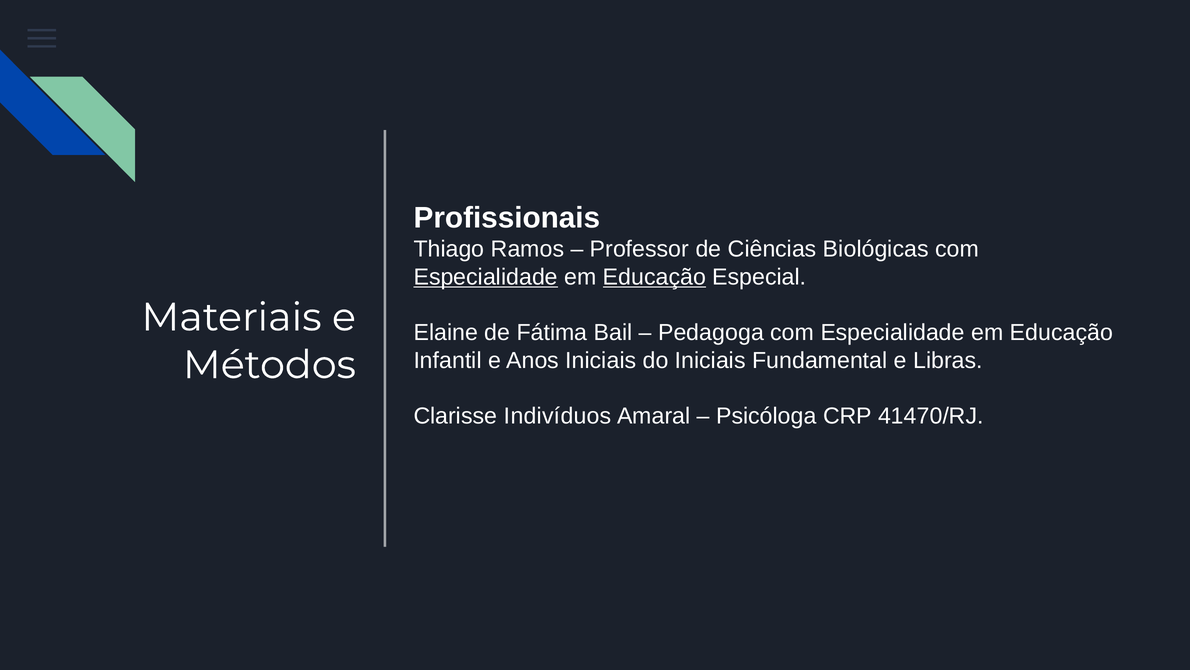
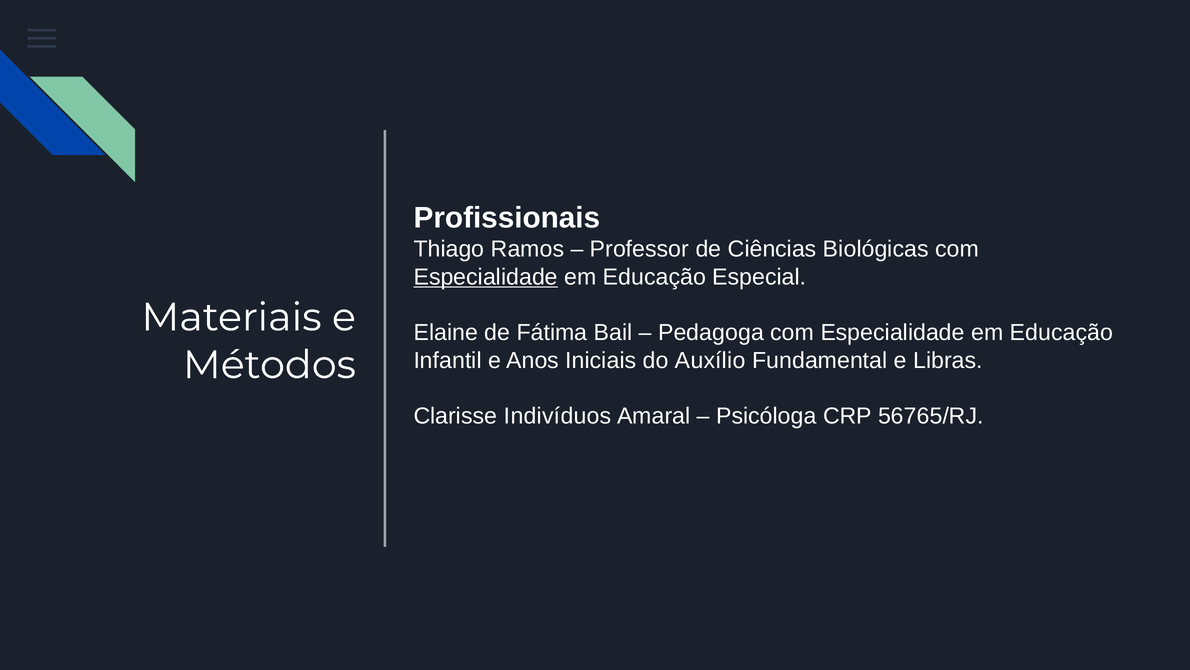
Educação at (654, 277) underline: present -> none
do Iniciais: Iniciais -> Auxílio
41470/RJ: 41470/RJ -> 56765/RJ
